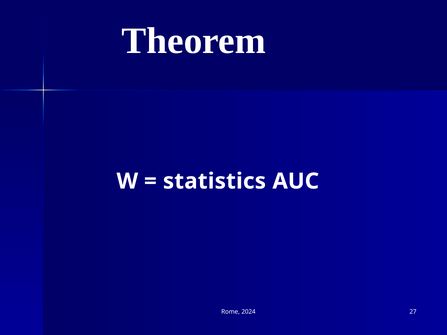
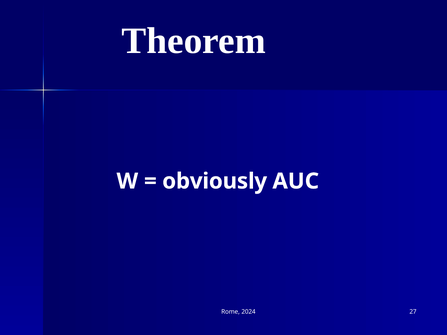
statistics: statistics -> obviously
